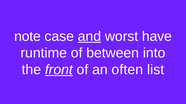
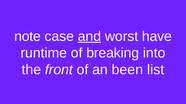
between: between -> breaking
front underline: present -> none
often: often -> been
